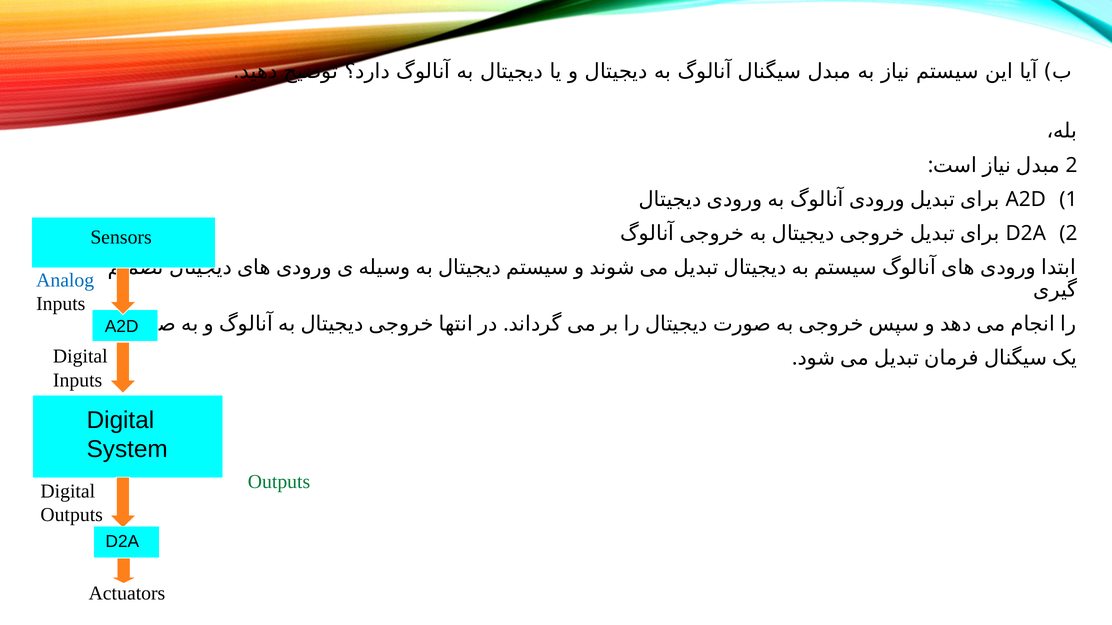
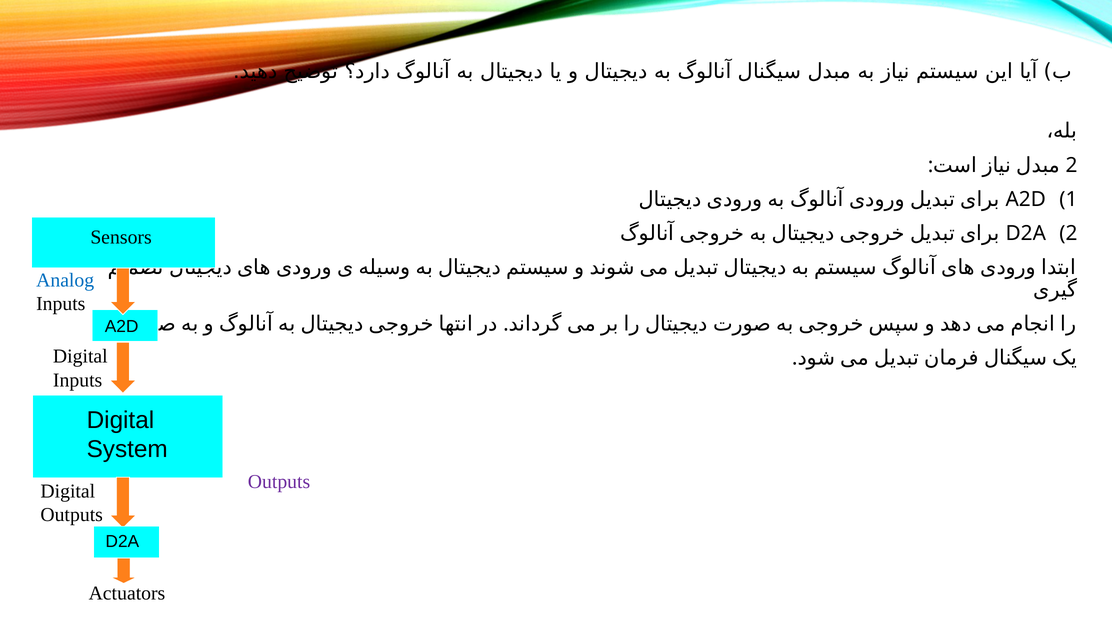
Outputs at (279, 482) colour: green -> purple
